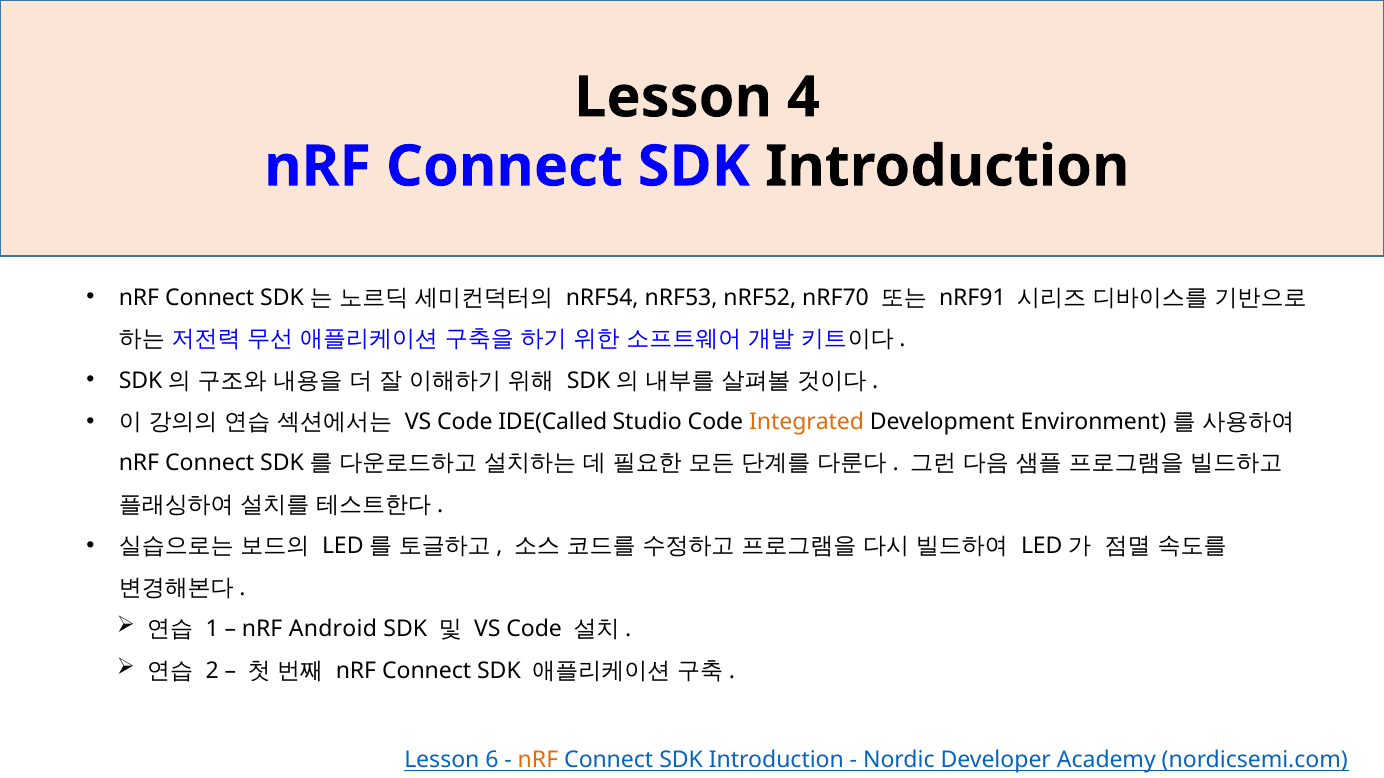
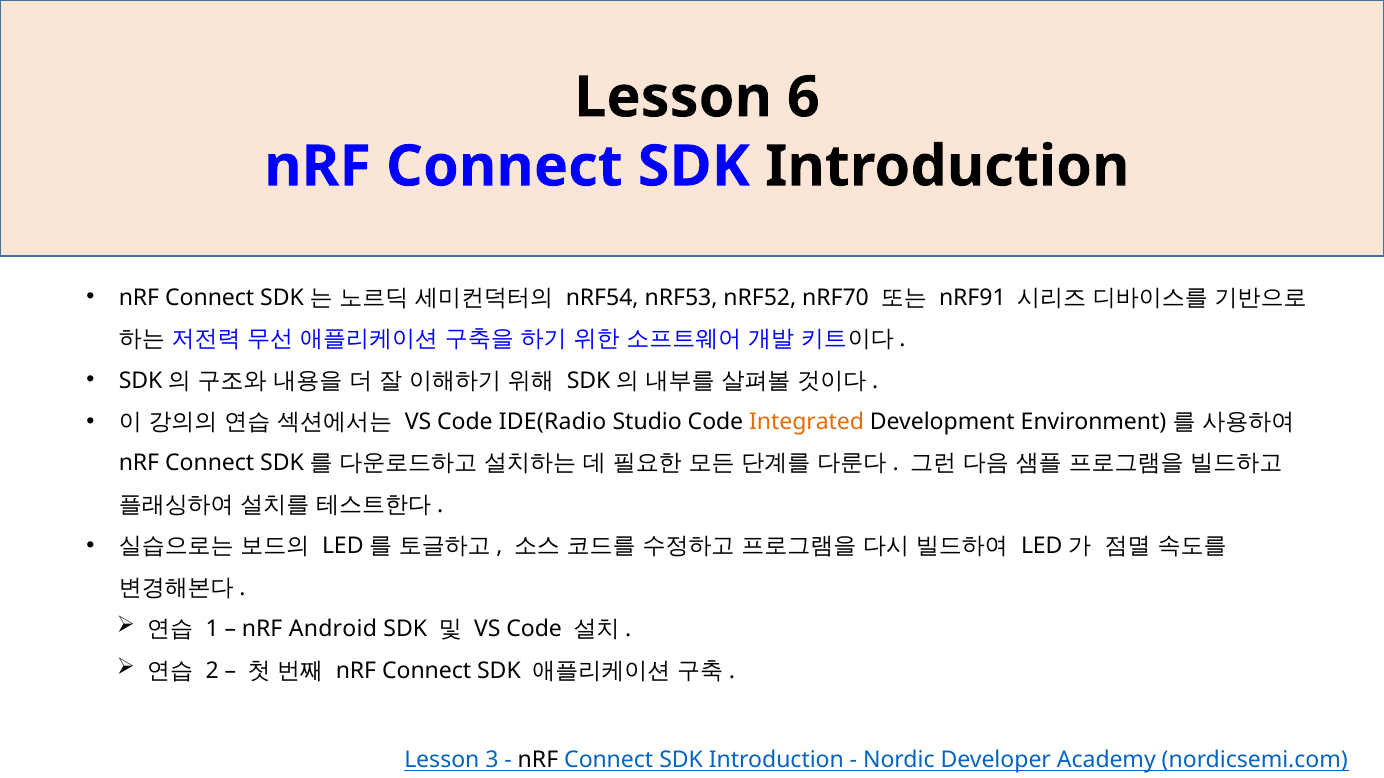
4: 4 -> 6
IDE(Called: IDE(Called -> IDE(Radio
6: 6 -> 3
nRF at (538, 761) colour: orange -> black
